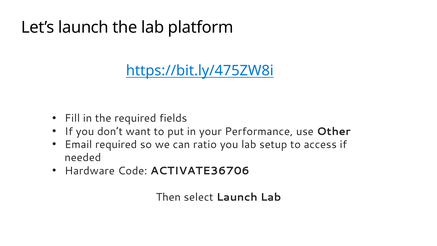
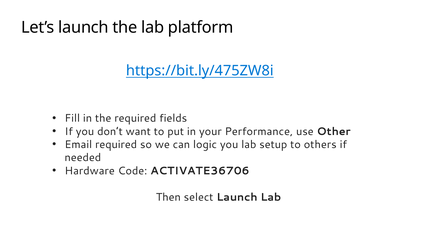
ratio: ratio -> logic
access: access -> others
